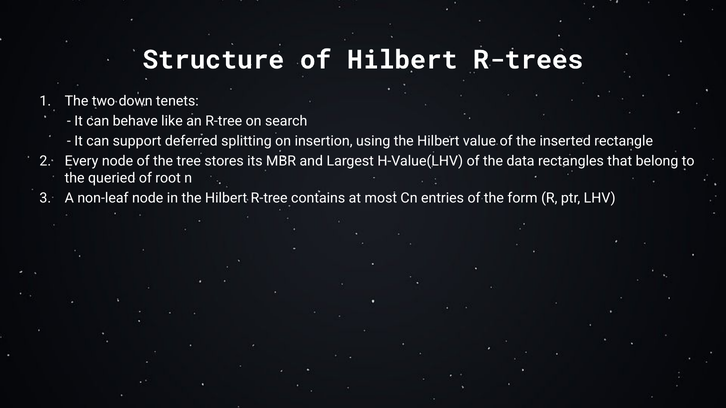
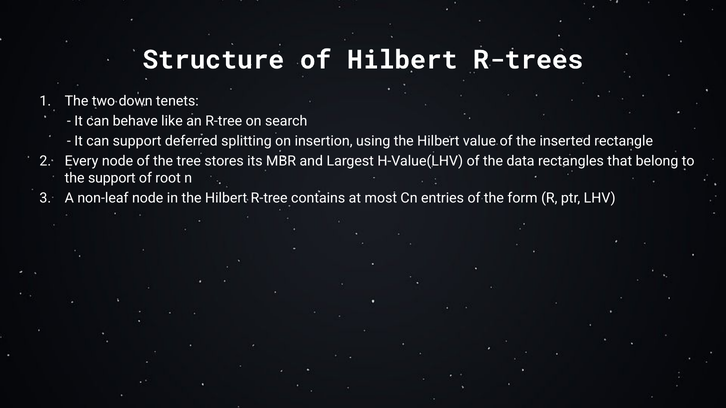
the queried: queried -> support
